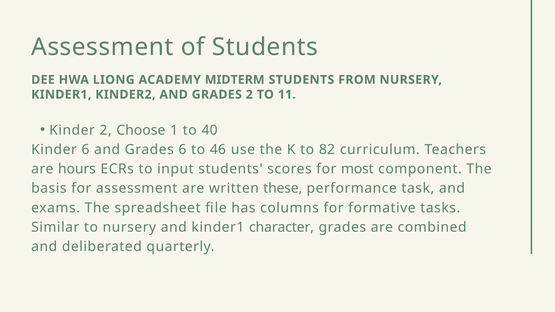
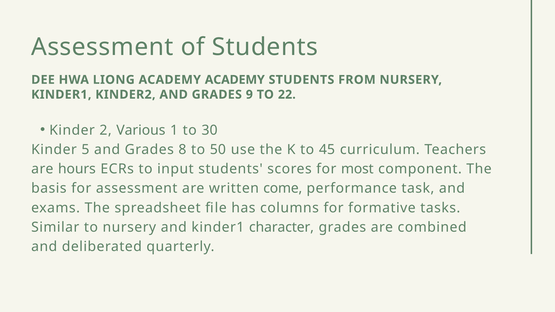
ACADEMY MIDTERM: MIDTERM -> ACADEMY
GRADES 2: 2 -> 9
11: 11 -> 22
Choose: Choose -> Various
40: 40 -> 30
Kinder 6: 6 -> 5
Grades 6: 6 -> 8
46: 46 -> 50
82: 82 -> 45
these: these -> come
